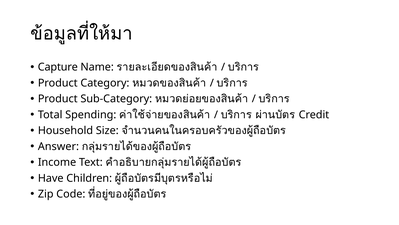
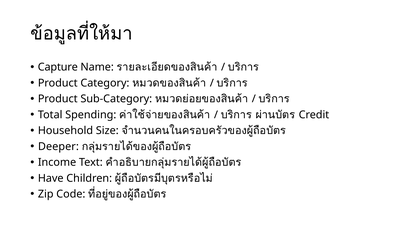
Answer: Answer -> Deeper
